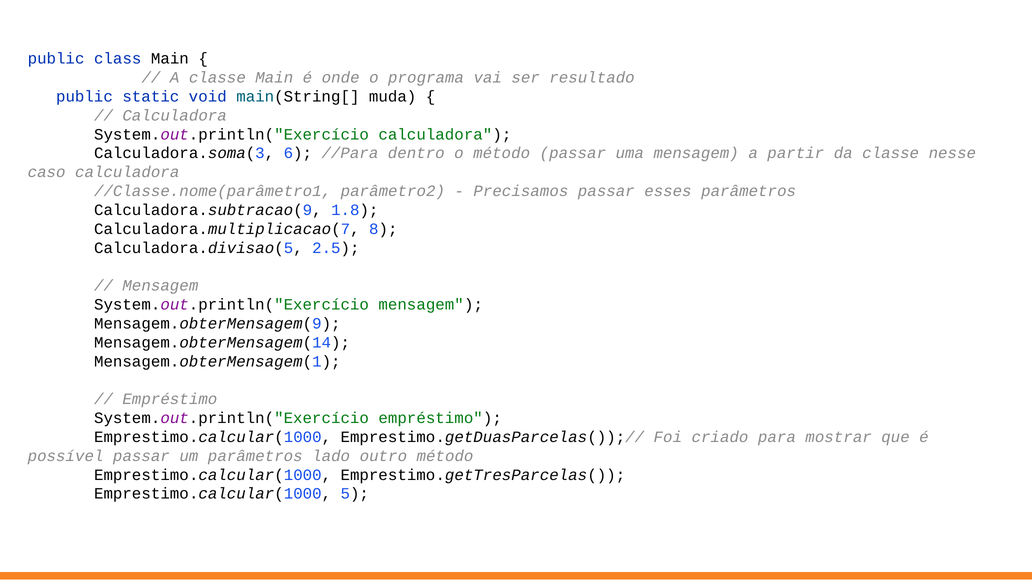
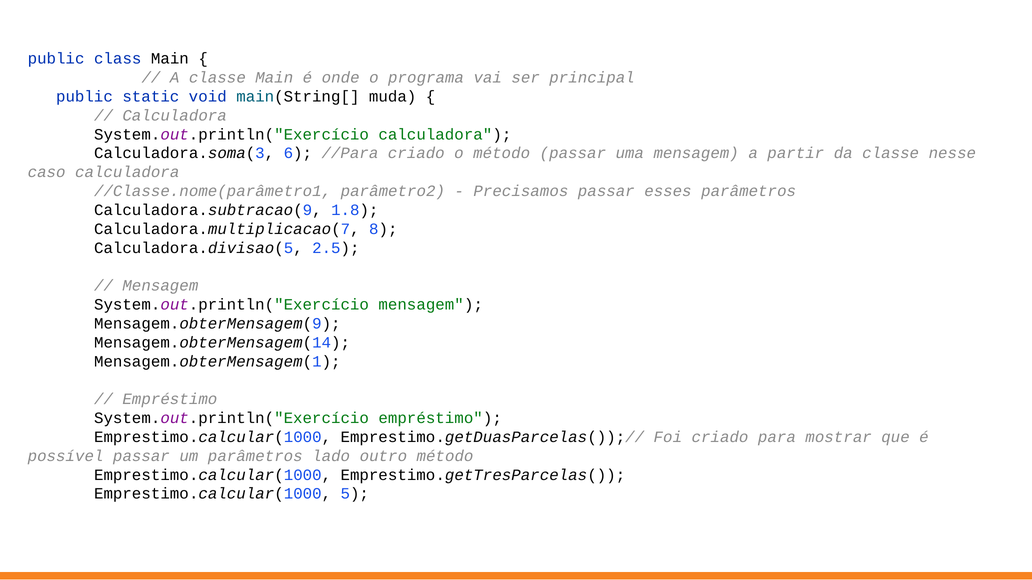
resultado: resultado -> principal
//Para dentro: dentro -> criado
